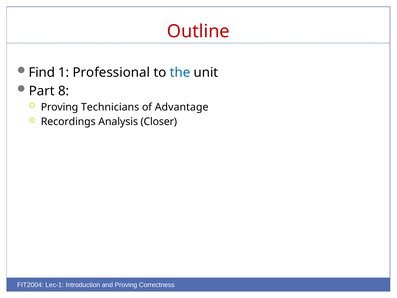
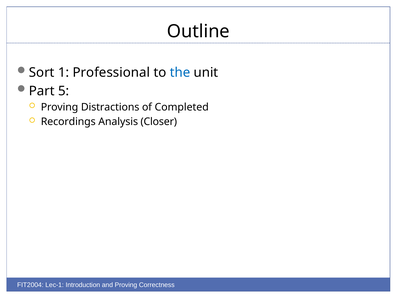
Outline colour: red -> black
Find: Find -> Sort
8: 8 -> 5
Technicians: Technicians -> Distractions
Advantage: Advantage -> Completed
